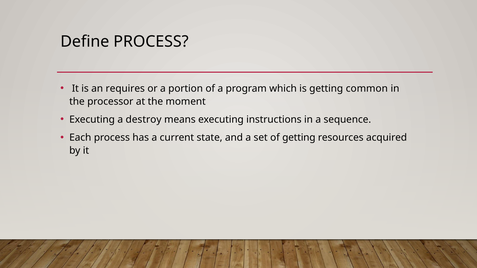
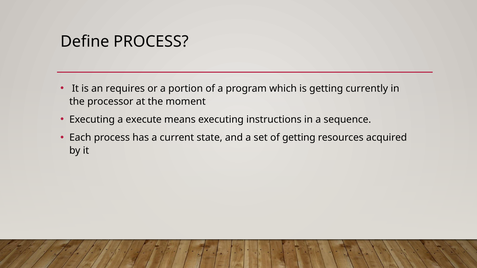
common: common -> currently
destroy: destroy -> execute
